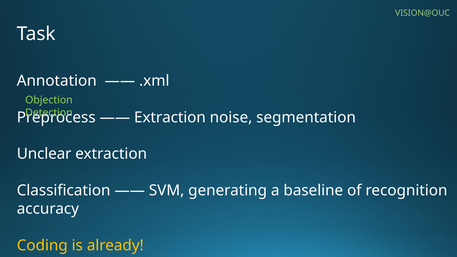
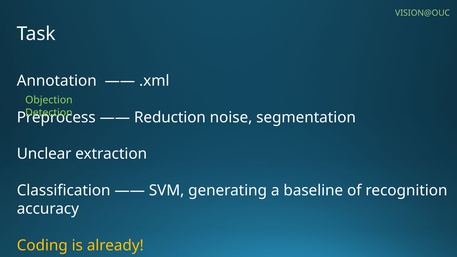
Extraction at (170, 117): Extraction -> Reduction
